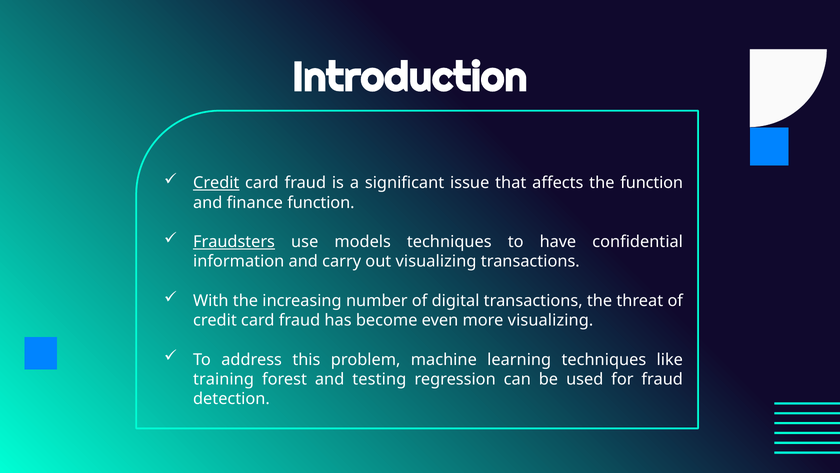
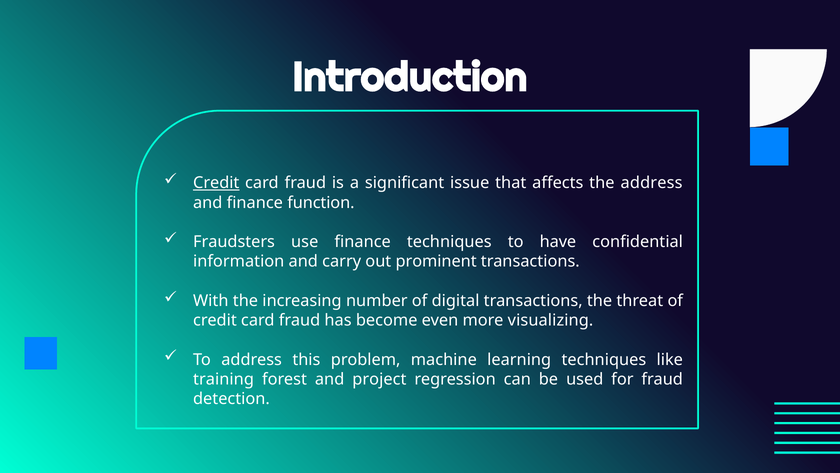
the function: function -> address
Fraudsters underline: present -> none
use models: models -> finance
out visualizing: visualizing -> prominent
testing: testing -> project
